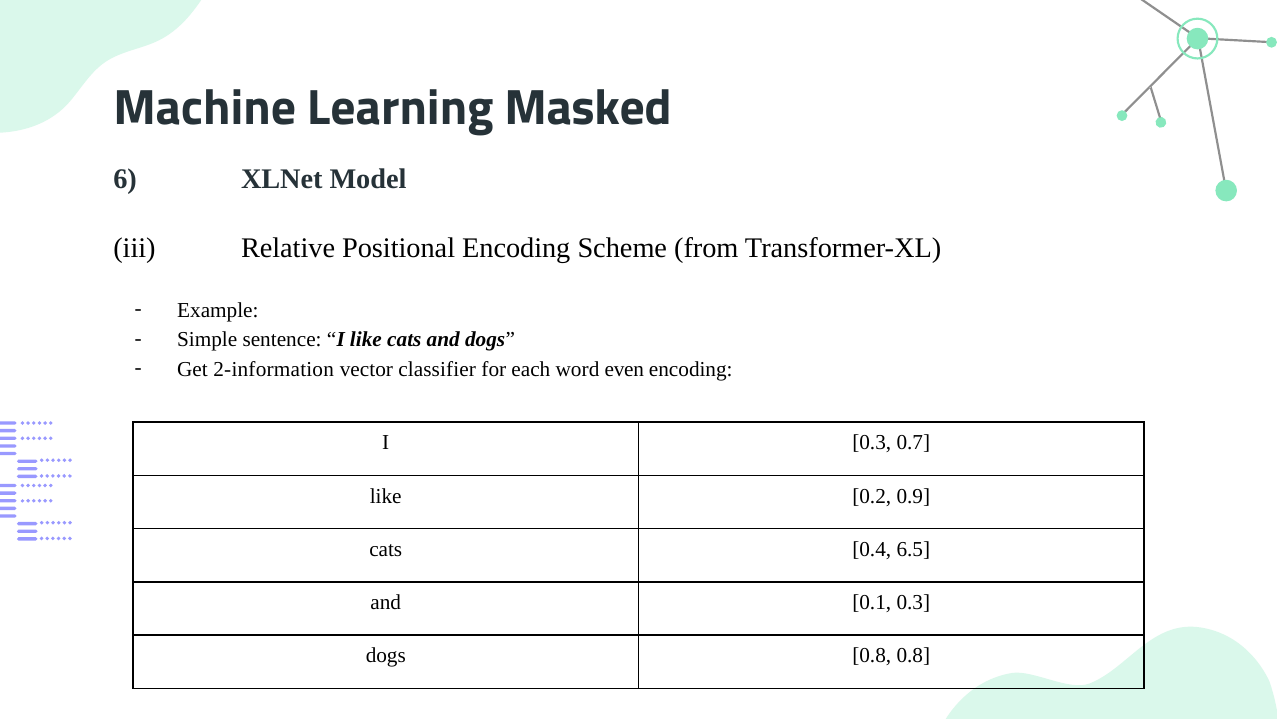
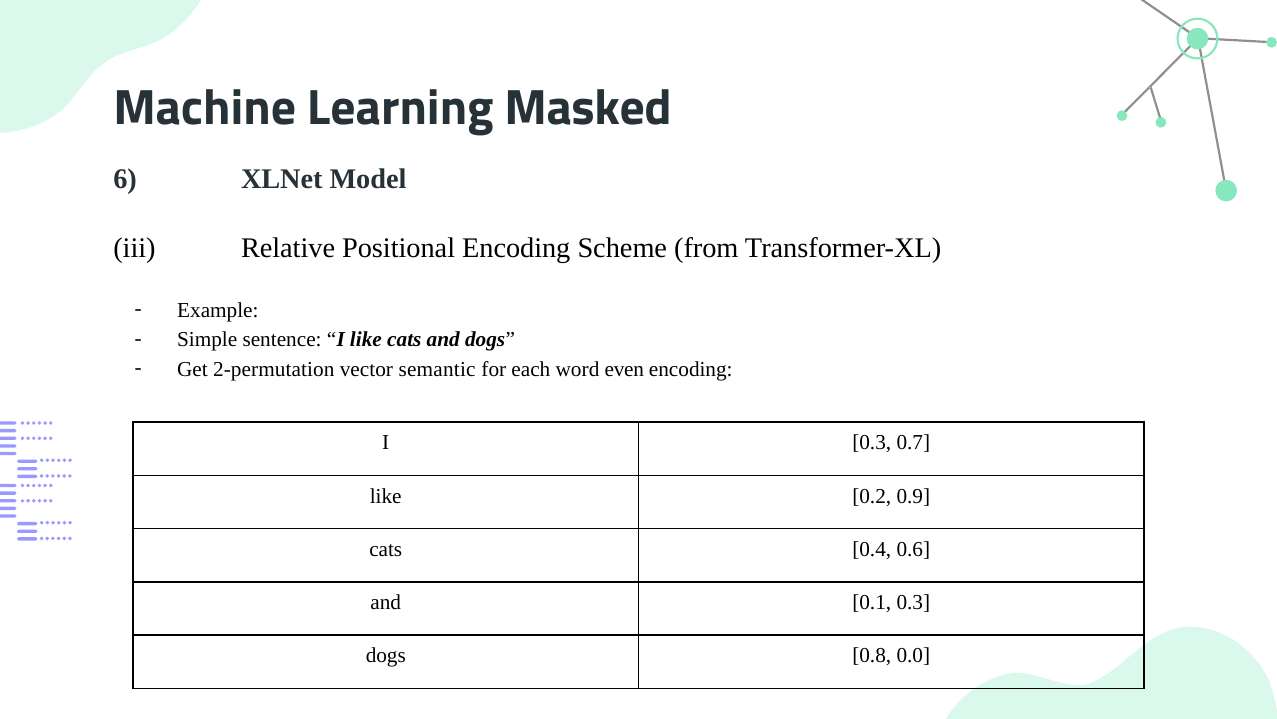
2-information: 2-information -> 2-permutation
classifier: classifier -> semantic
6.5: 6.5 -> 0.6
0.8 0.8: 0.8 -> 0.0
